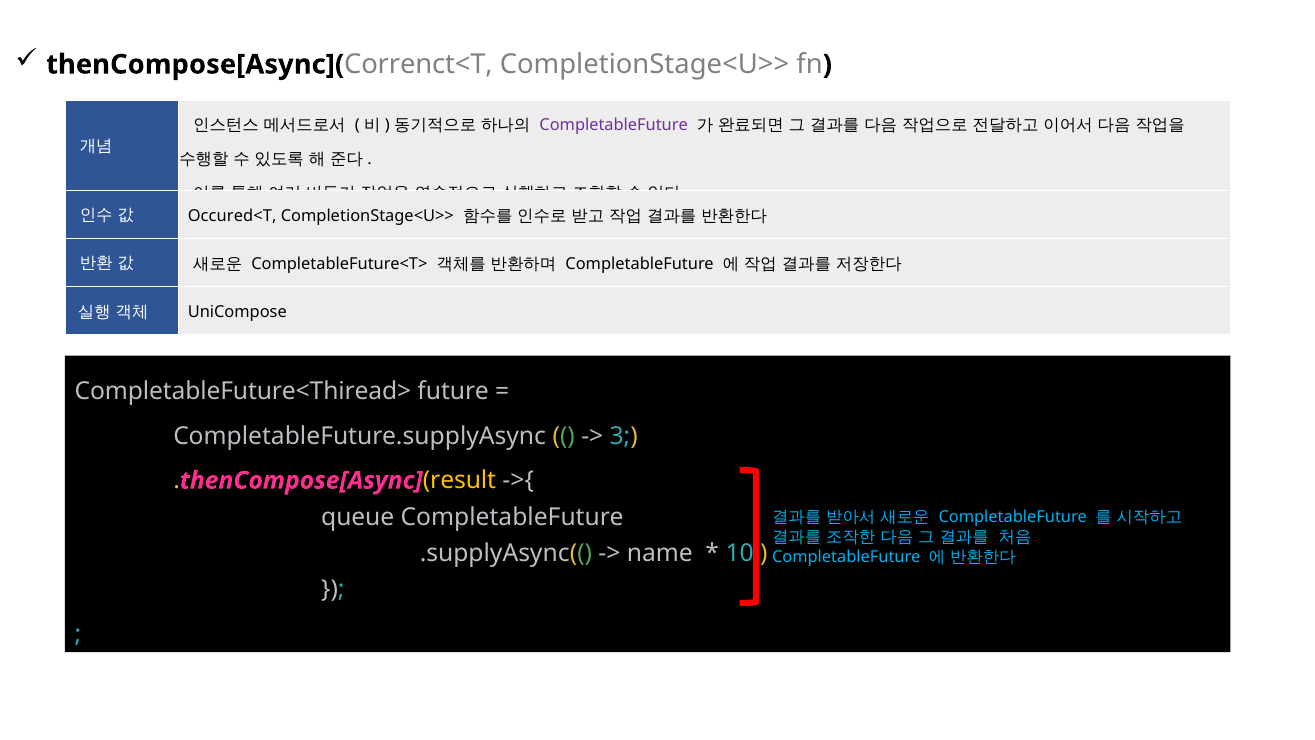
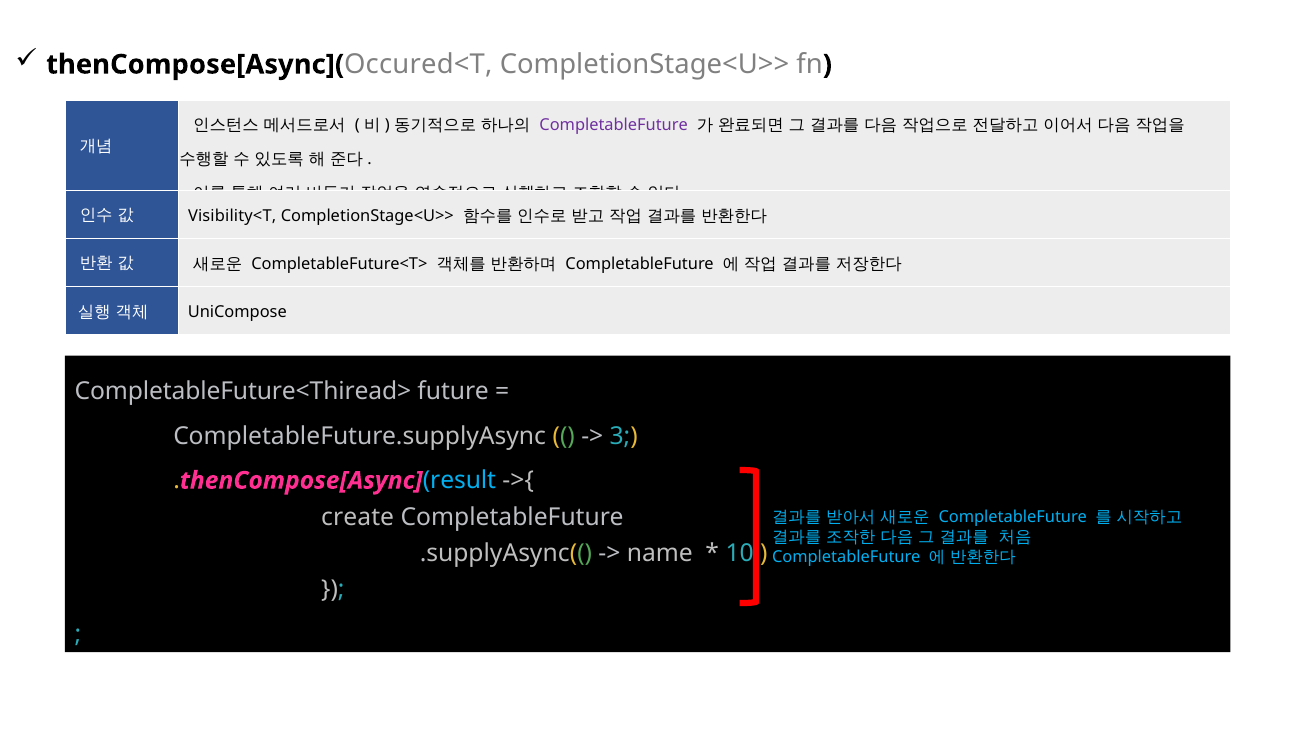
Correnct<T: Correnct<T -> Occured<T
Occured<T: Occured<T -> Visibility<T
result colour: yellow -> light blue
queue: queue -> create
